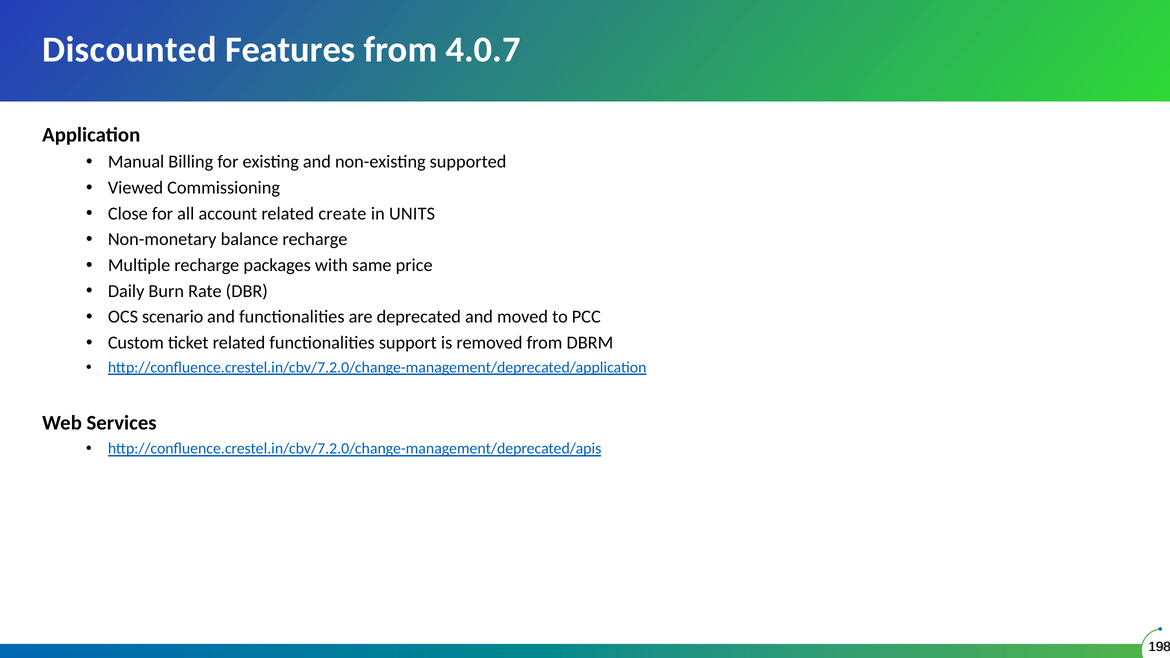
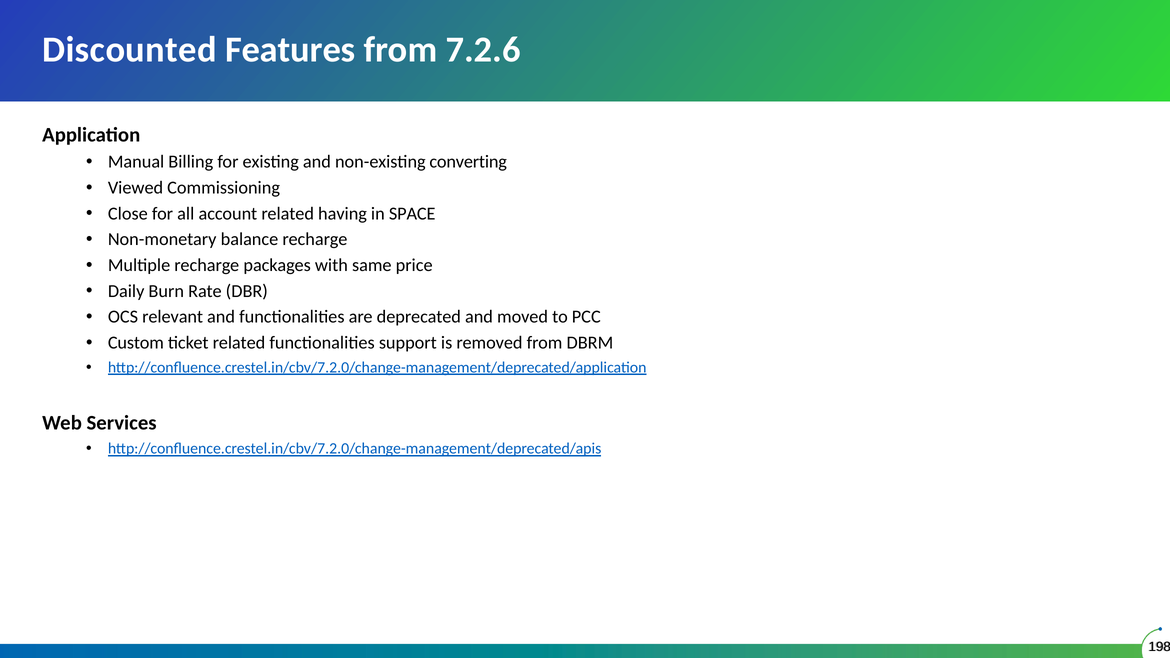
4.0.7: 4.0.7 -> 7.2.6
supported: supported -> converting
create: create -> having
UNITS: UNITS -> SPACE
scenario: scenario -> relevant
